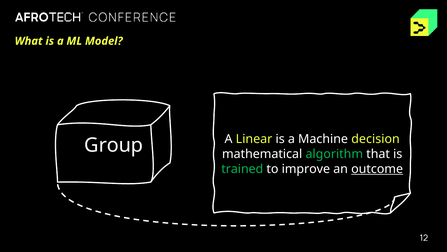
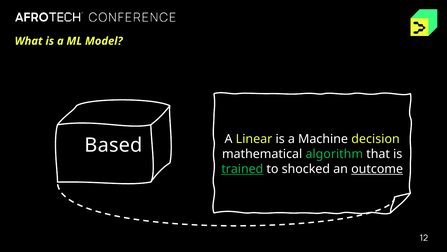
Group: Group -> Based
trained underline: none -> present
improve: improve -> shocked
